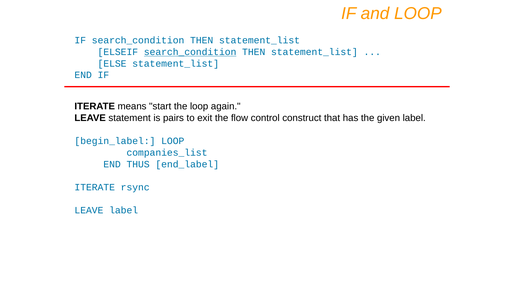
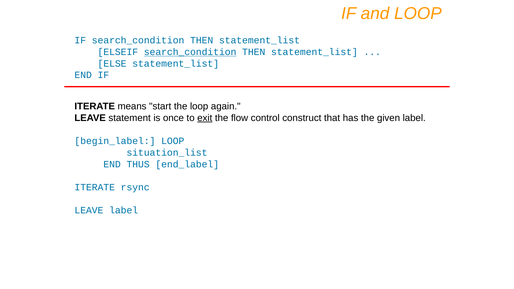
pairs: pairs -> once
exit underline: none -> present
companies_list: companies_list -> situation_list
